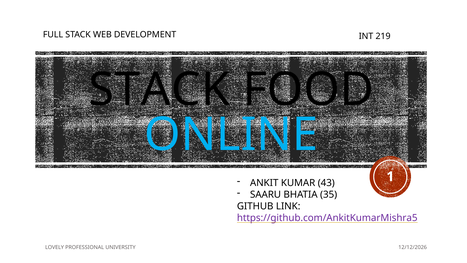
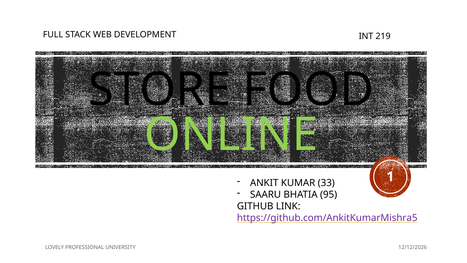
STACK at (159, 90): STACK -> STORE
ONLINE colour: light blue -> light green
43: 43 -> 33
35: 35 -> 95
